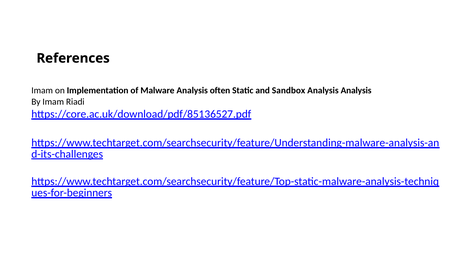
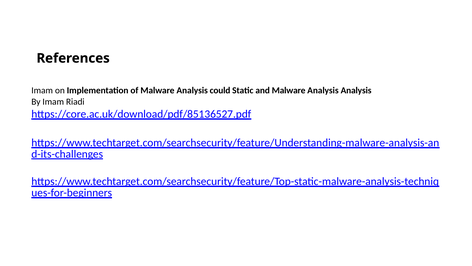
often: often -> could
and Sandbox: Sandbox -> Malware
